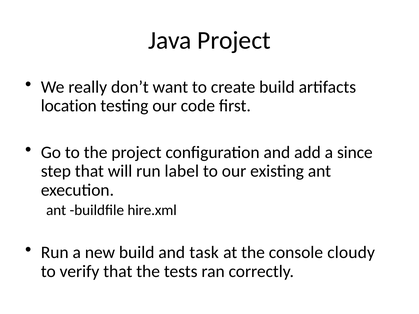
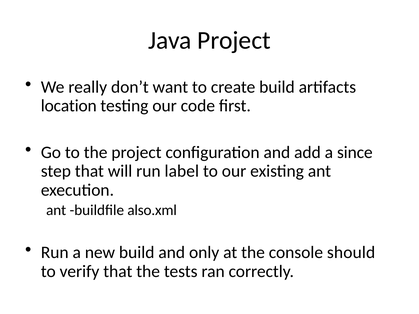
hire.xml: hire.xml -> also.xml
task: task -> only
cloudy: cloudy -> should
